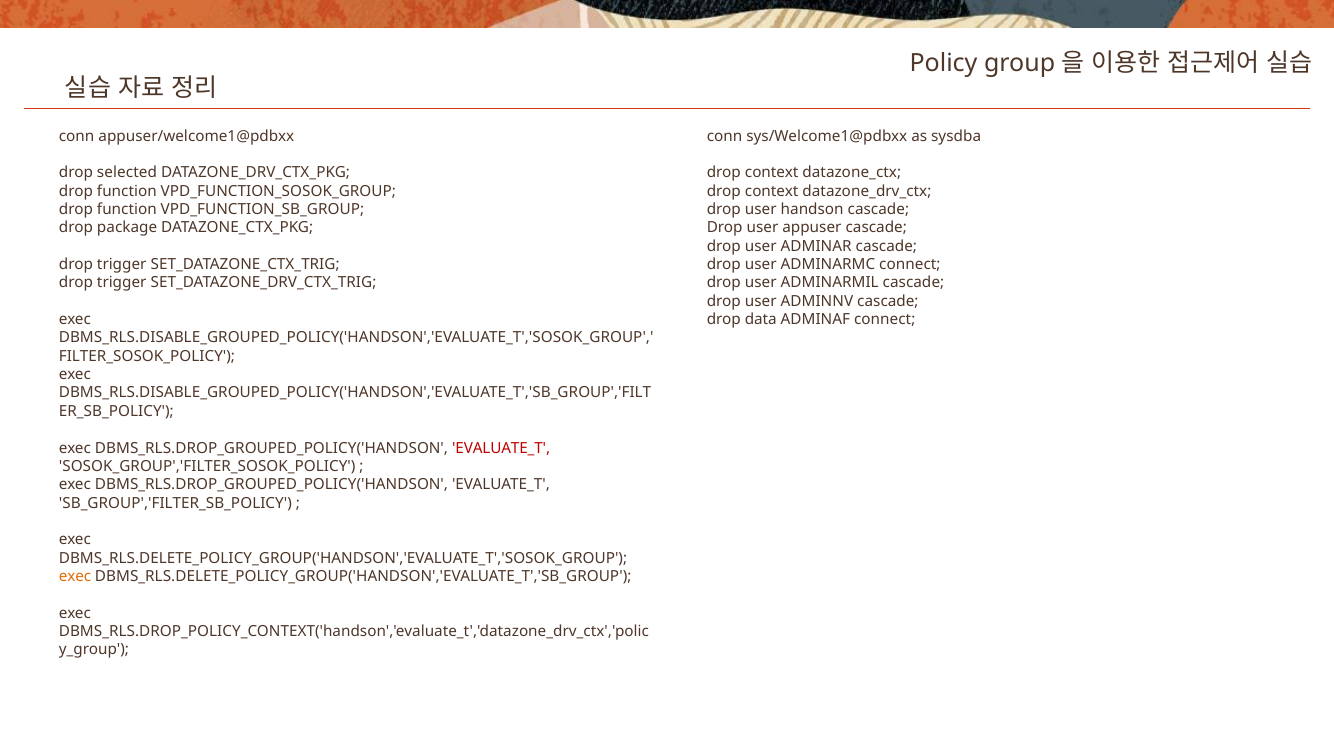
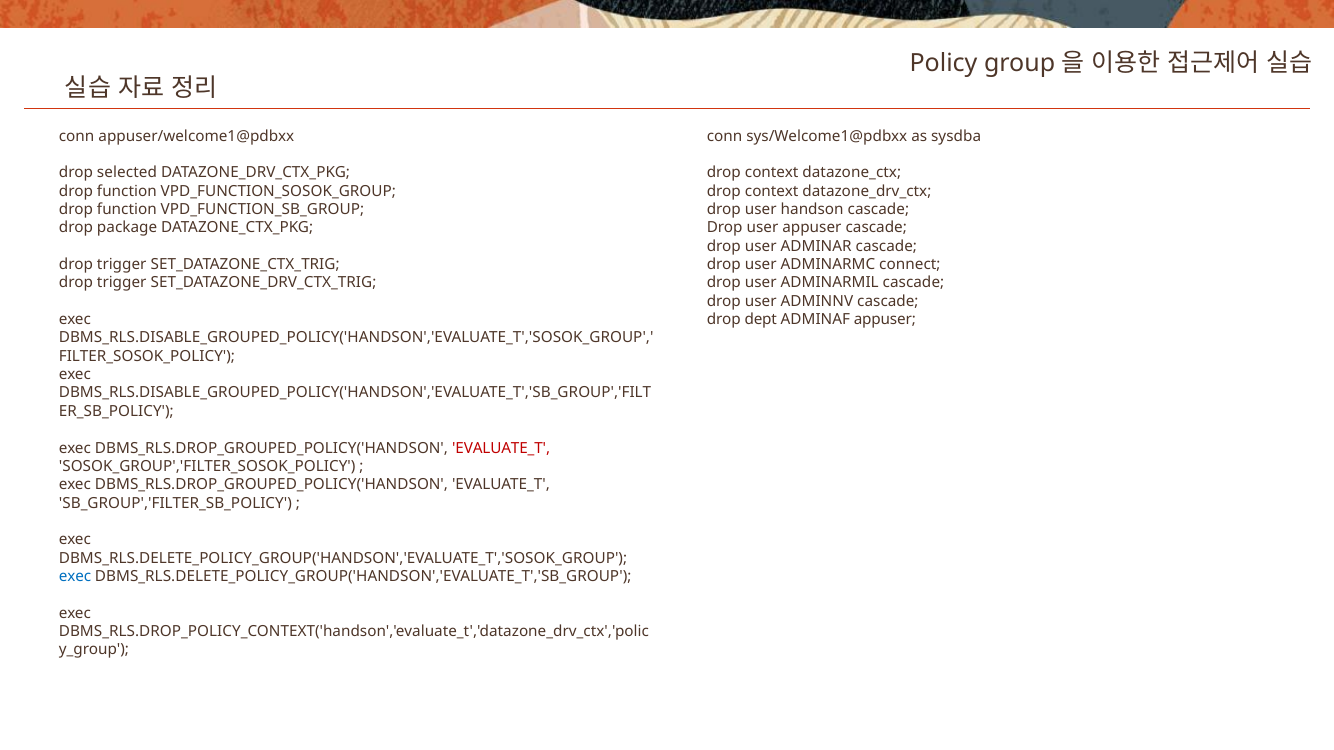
data: data -> dept
ADMINAF connect: connect -> appuser
exec at (75, 577) colour: orange -> blue
